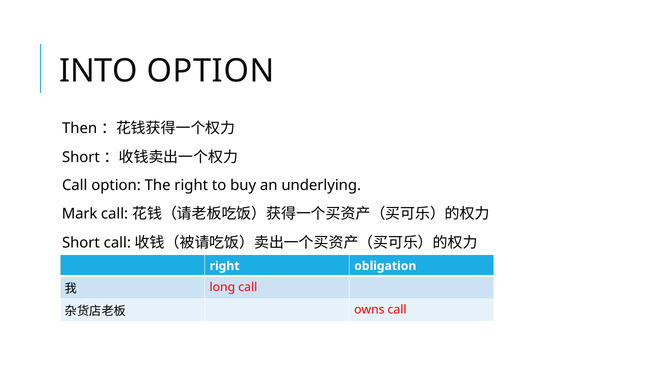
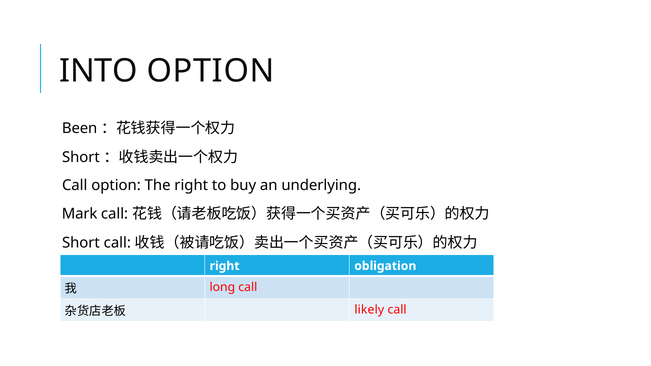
Then: Then -> Been
owns: owns -> likely
